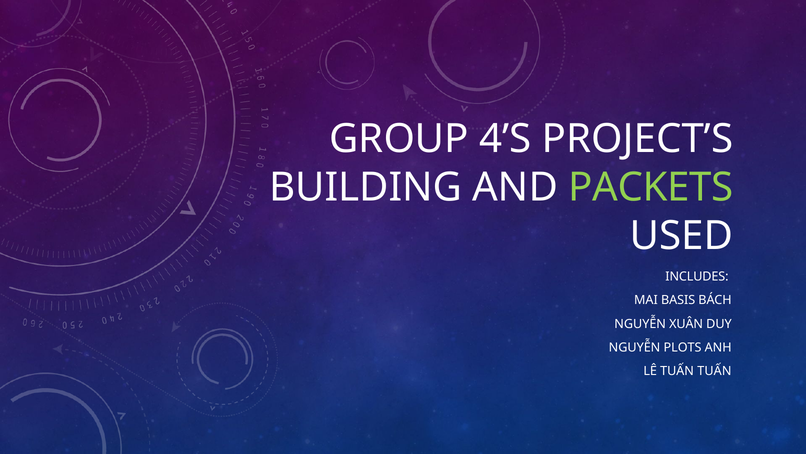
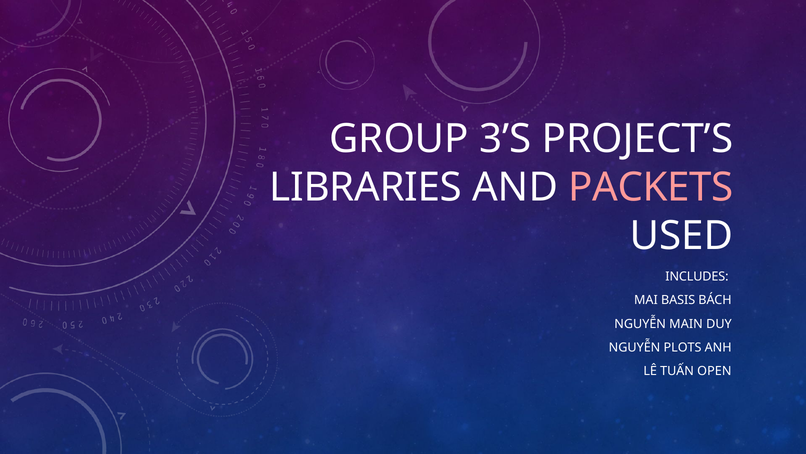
4’S: 4’S -> 3’S
BUILDING: BUILDING -> LIBRARIES
PACKETS colour: light green -> pink
XUÂN: XUÂN -> MAIN
TUẤN TUẤN: TUẤN -> OPEN
